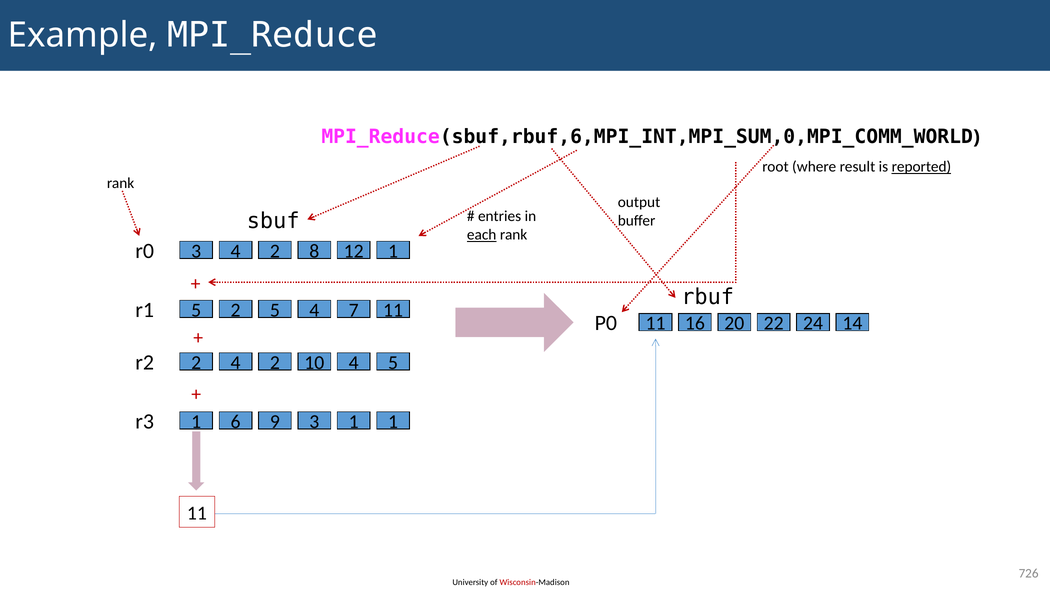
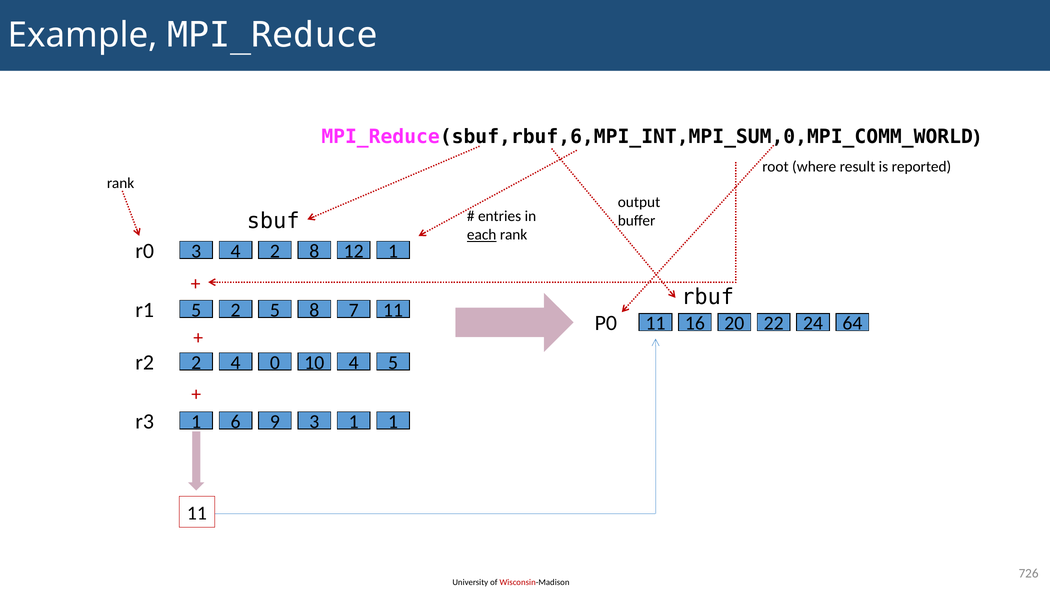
reported underline: present -> none
5 4: 4 -> 8
14: 14 -> 64
2 4 2: 2 -> 0
